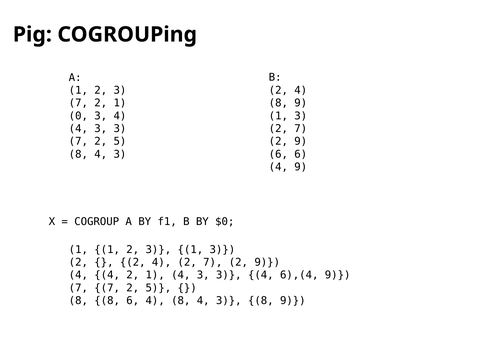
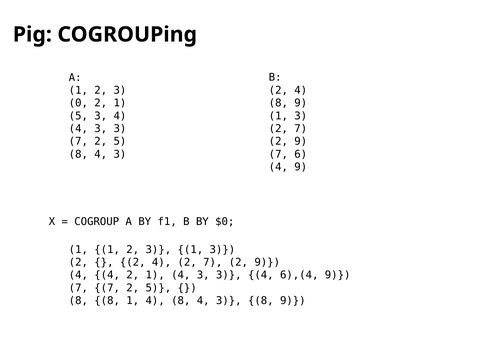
7 at (78, 103): 7 -> 0
0 at (78, 116): 0 -> 5
6 at (278, 154): 6 -> 7
8 6: 6 -> 1
